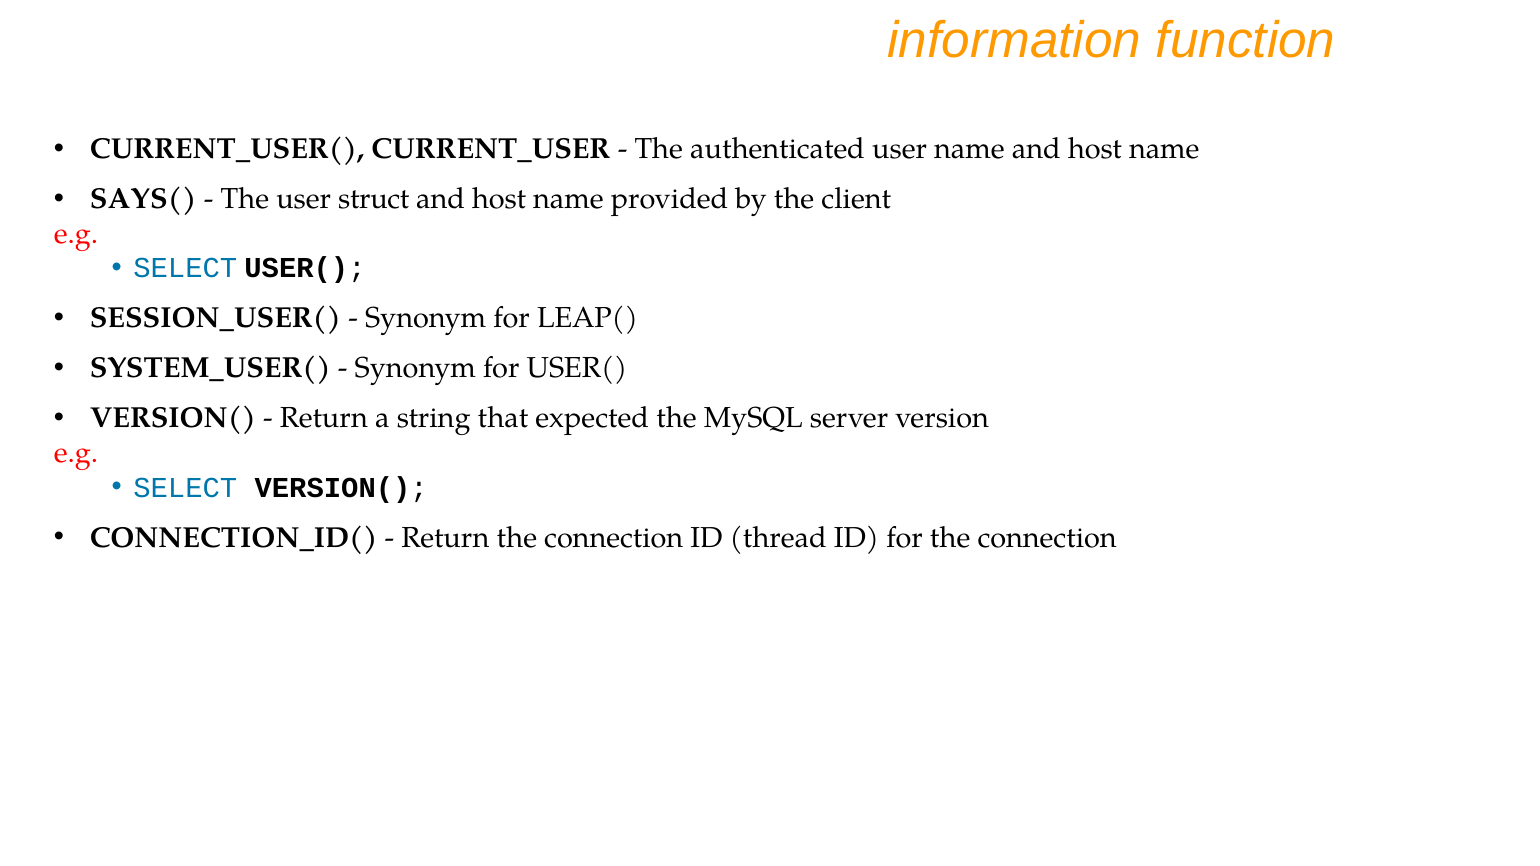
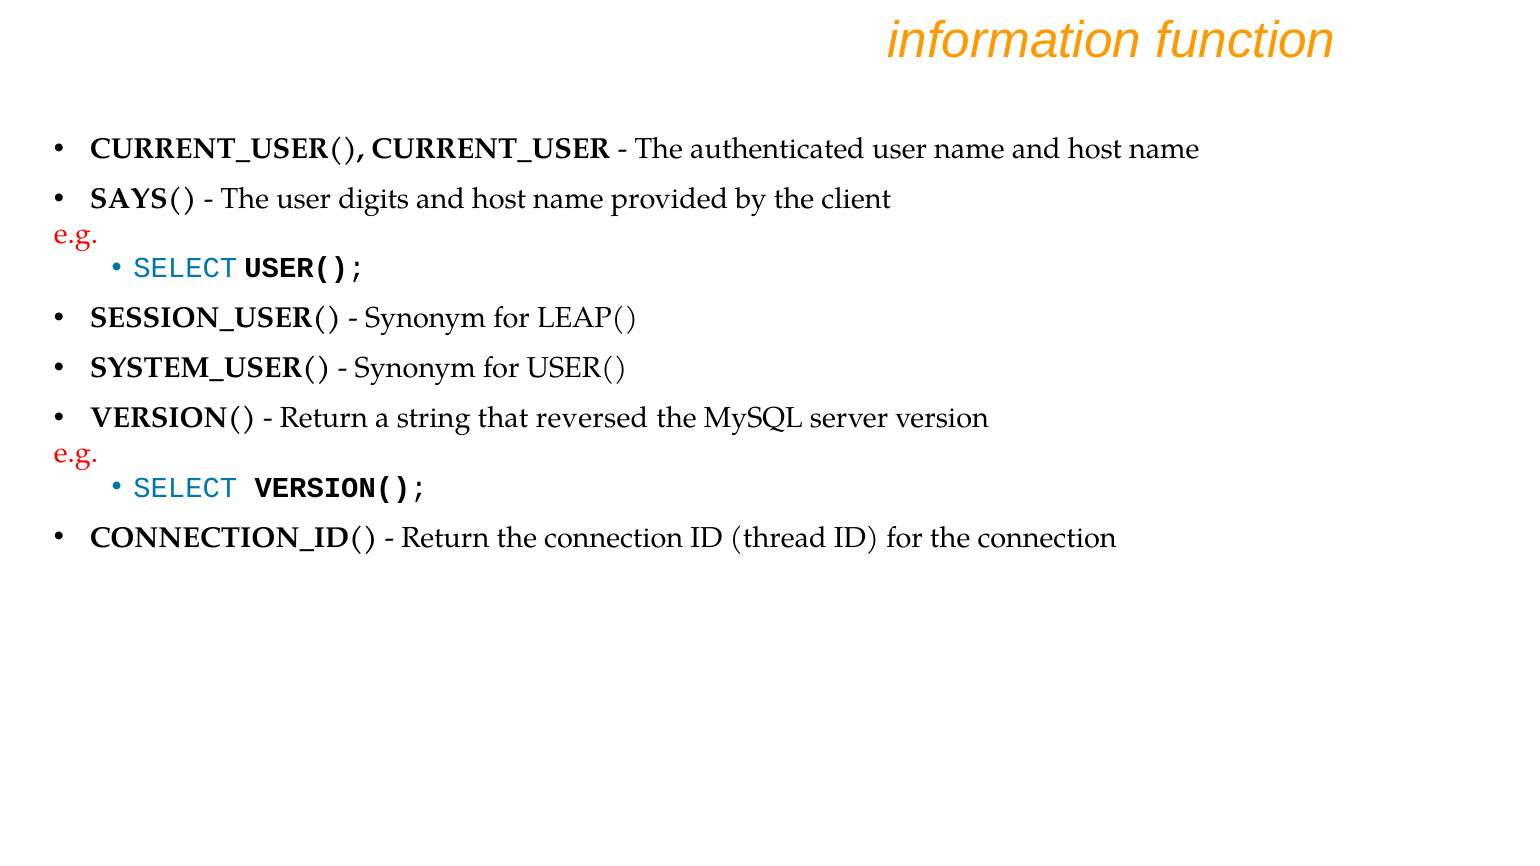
struct: struct -> digits
expected: expected -> reversed
